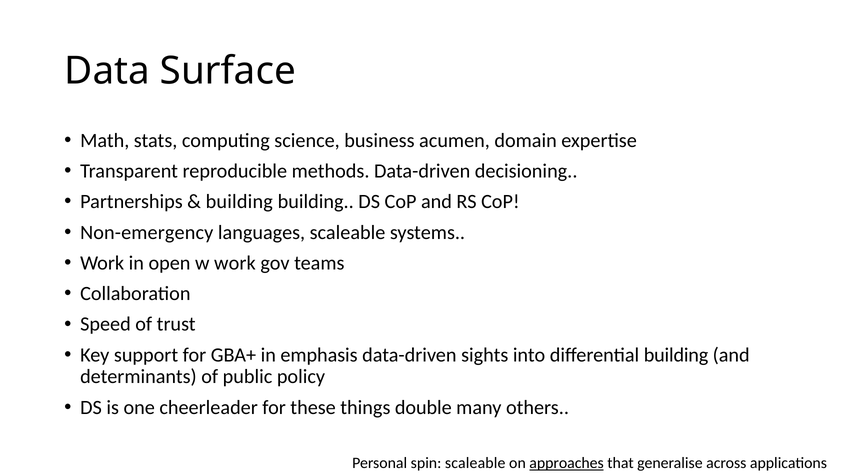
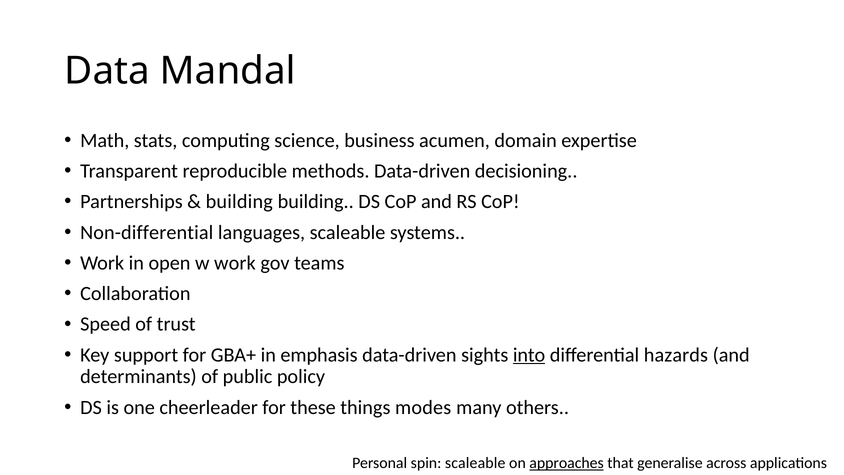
Surface: Surface -> Mandal
Non-emergency: Non-emergency -> Non-differential
into underline: none -> present
differential building: building -> hazards
double: double -> modes
